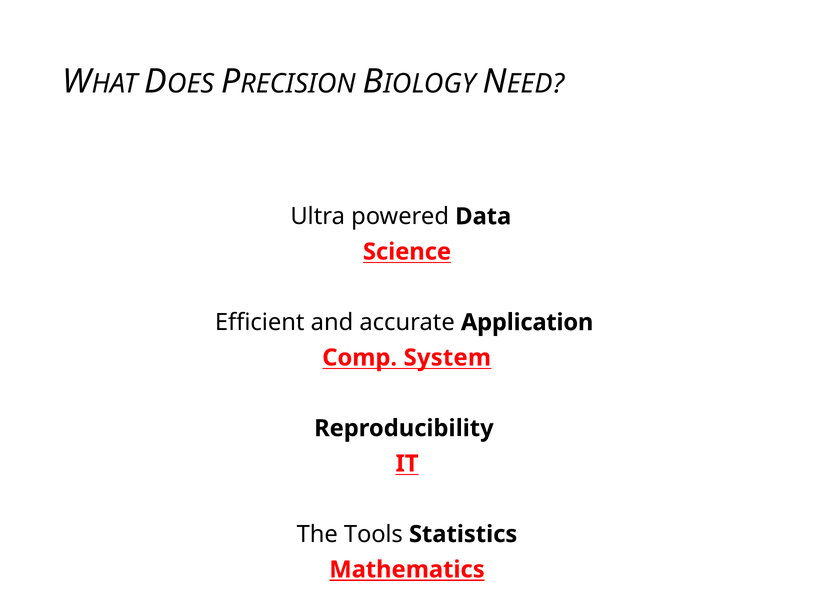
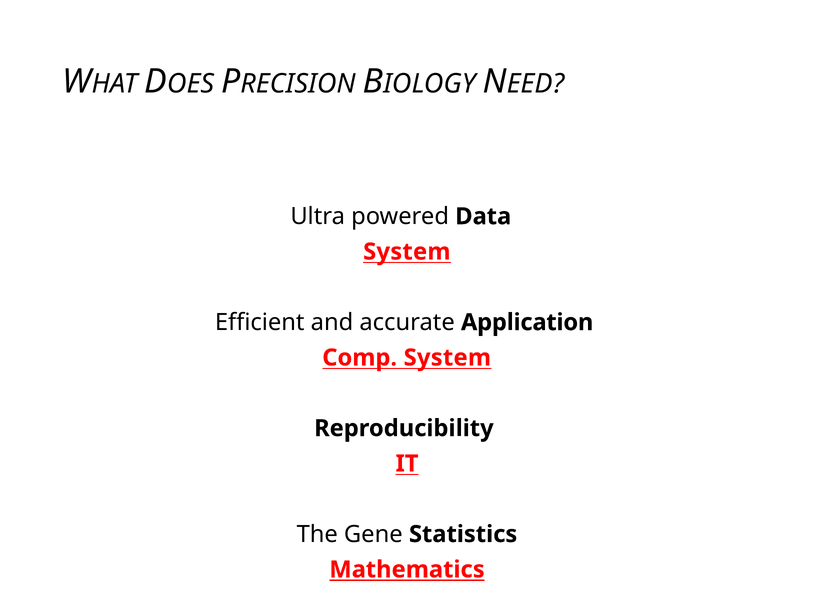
Science at (407, 252): Science -> System
Tools: Tools -> Gene
